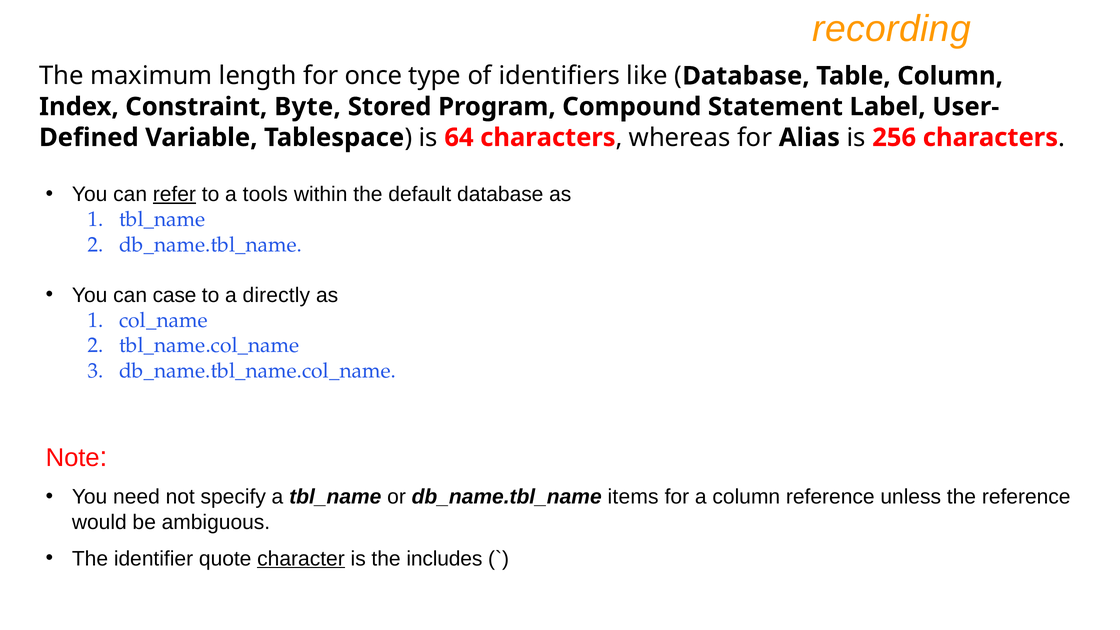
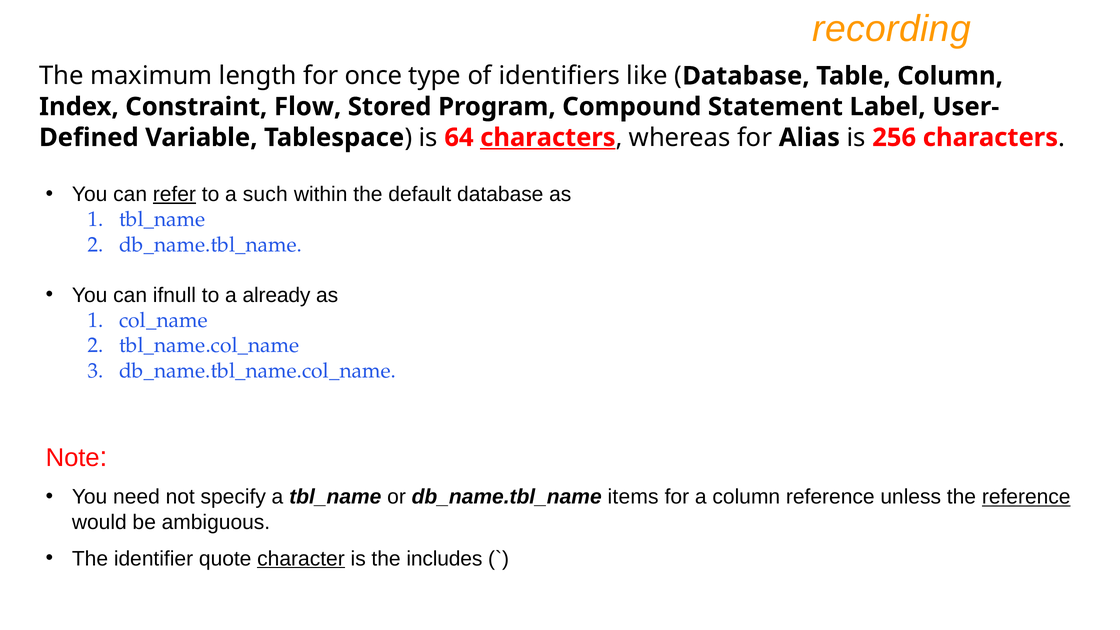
Byte: Byte -> Flow
characters at (548, 138) underline: none -> present
tools: tools -> such
case: case -> ifnull
directly: directly -> already
reference at (1026, 497) underline: none -> present
